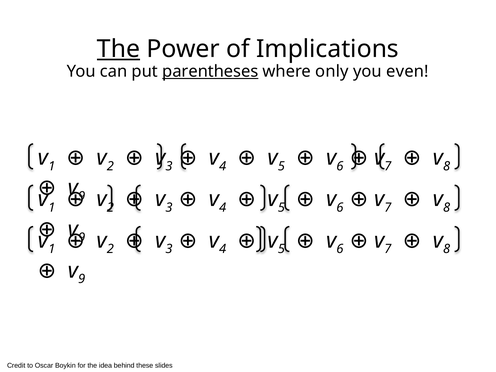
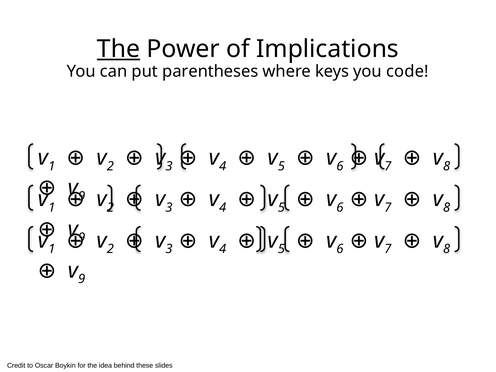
parentheses underline: present -> none
only: only -> keys
even: even -> code
